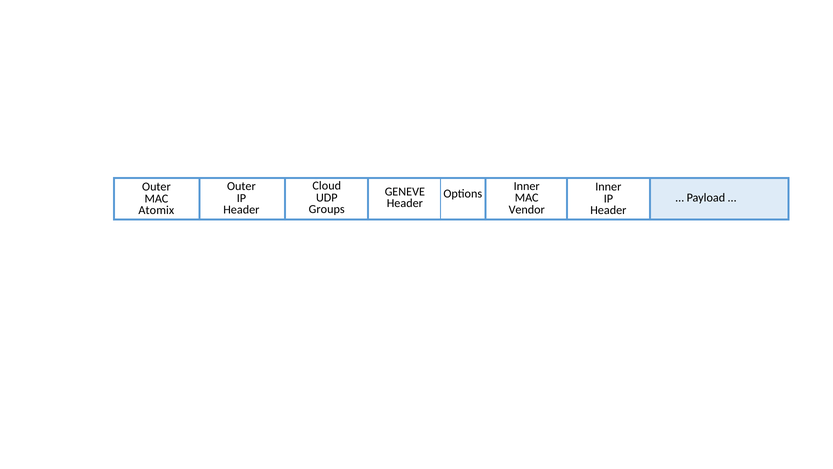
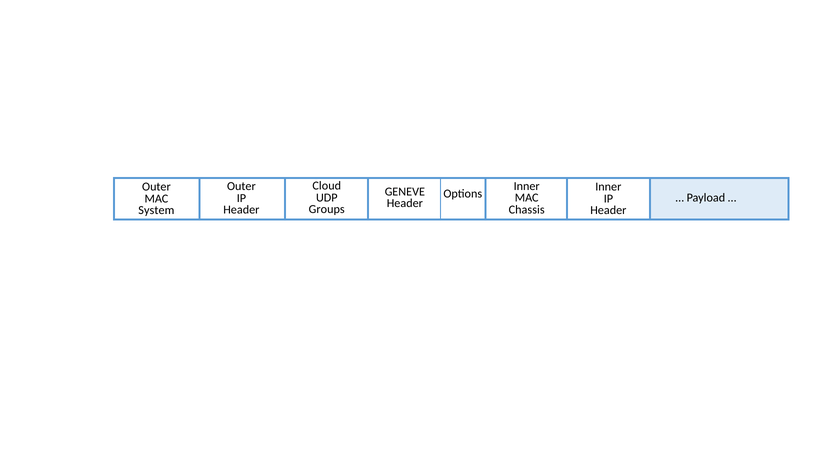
Vendor: Vendor -> Chassis
Atomix: Atomix -> System
